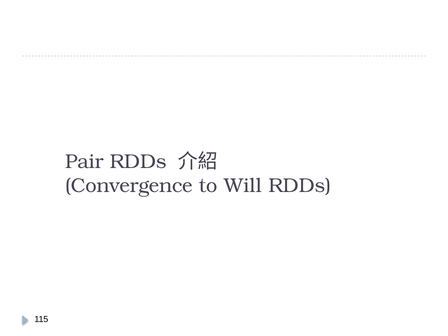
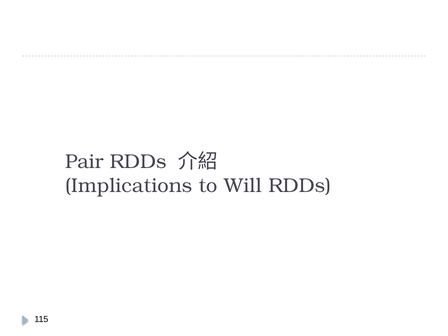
Convergence: Convergence -> Implications
